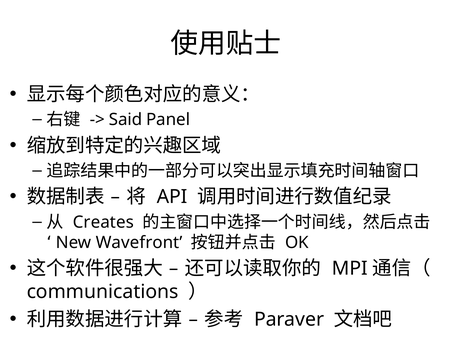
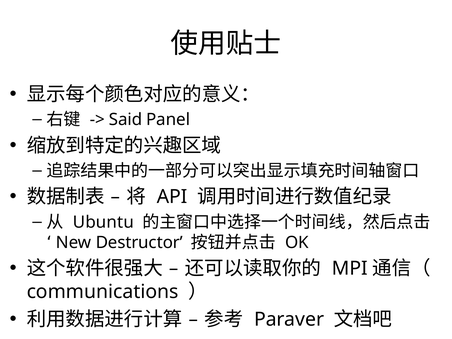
Creates: Creates -> Ubuntu
Wavefront: Wavefront -> Destructor
